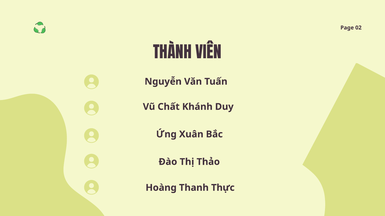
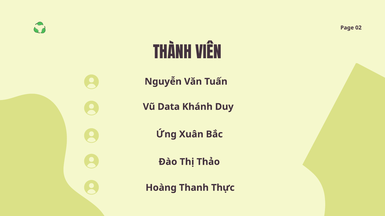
Chất: Chất -> Data
